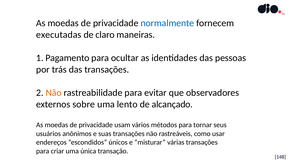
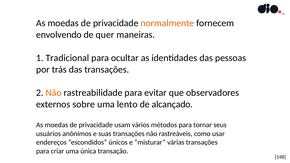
normalmente colour: blue -> orange
executadas: executadas -> envolvendo
claro: claro -> quer
Pagamento: Pagamento -> Tradicional
